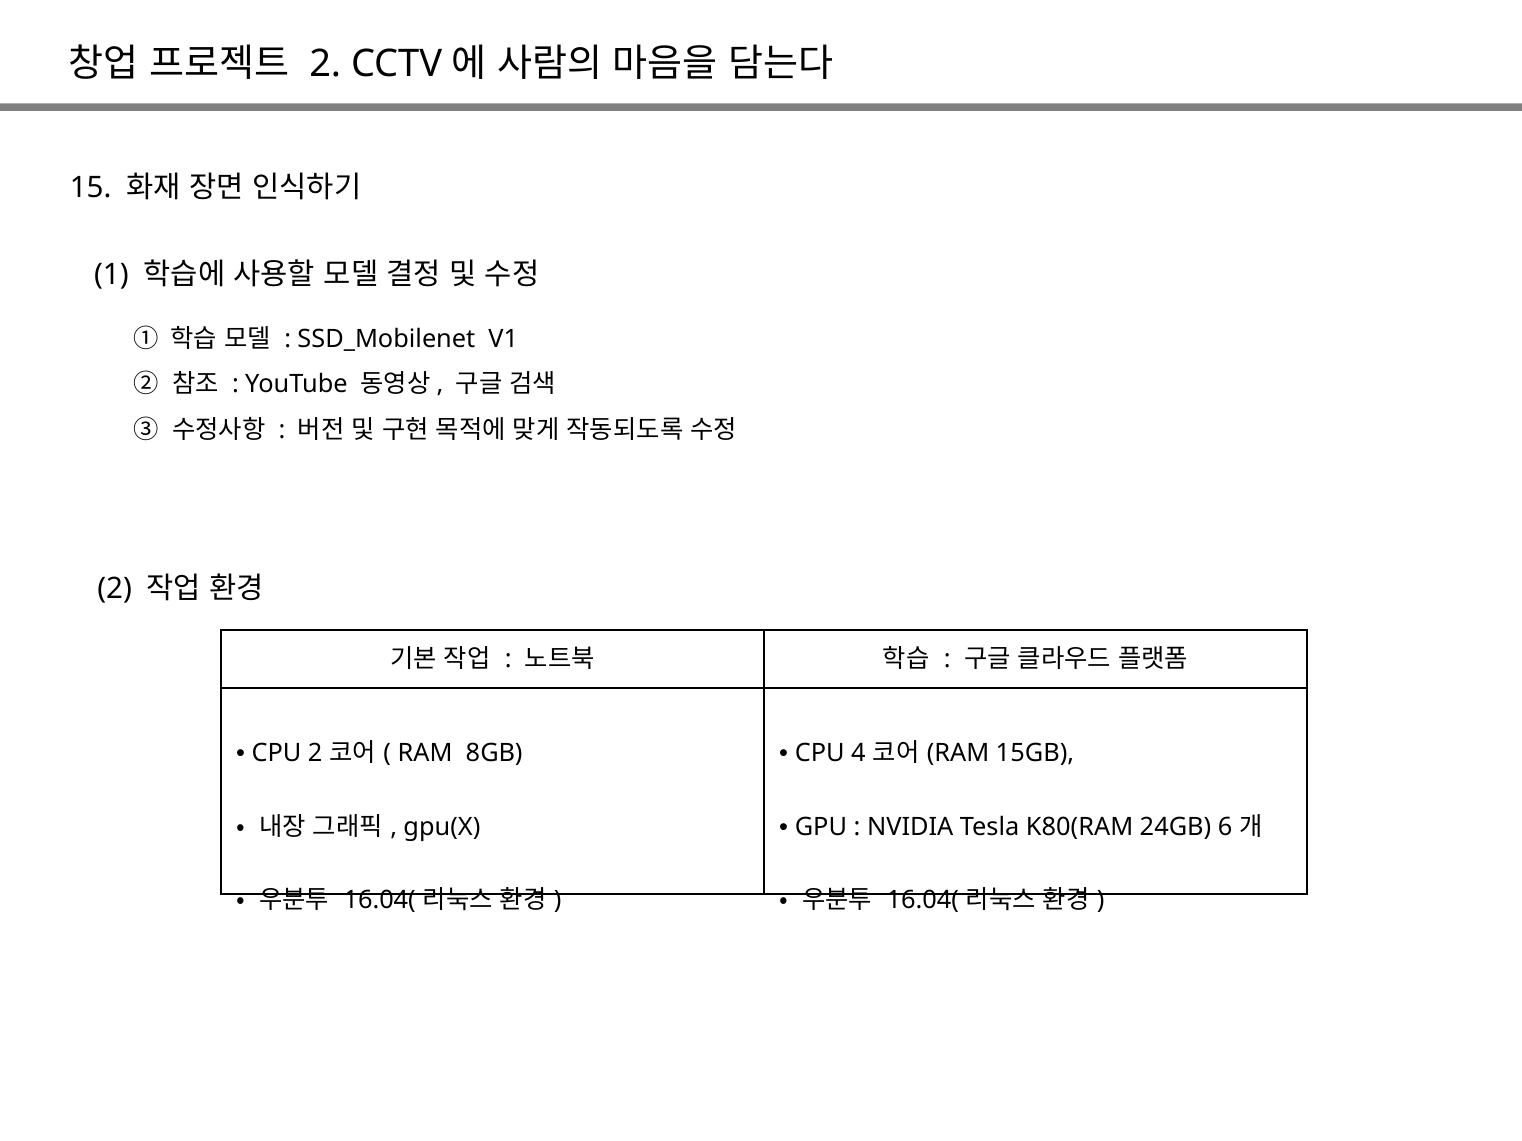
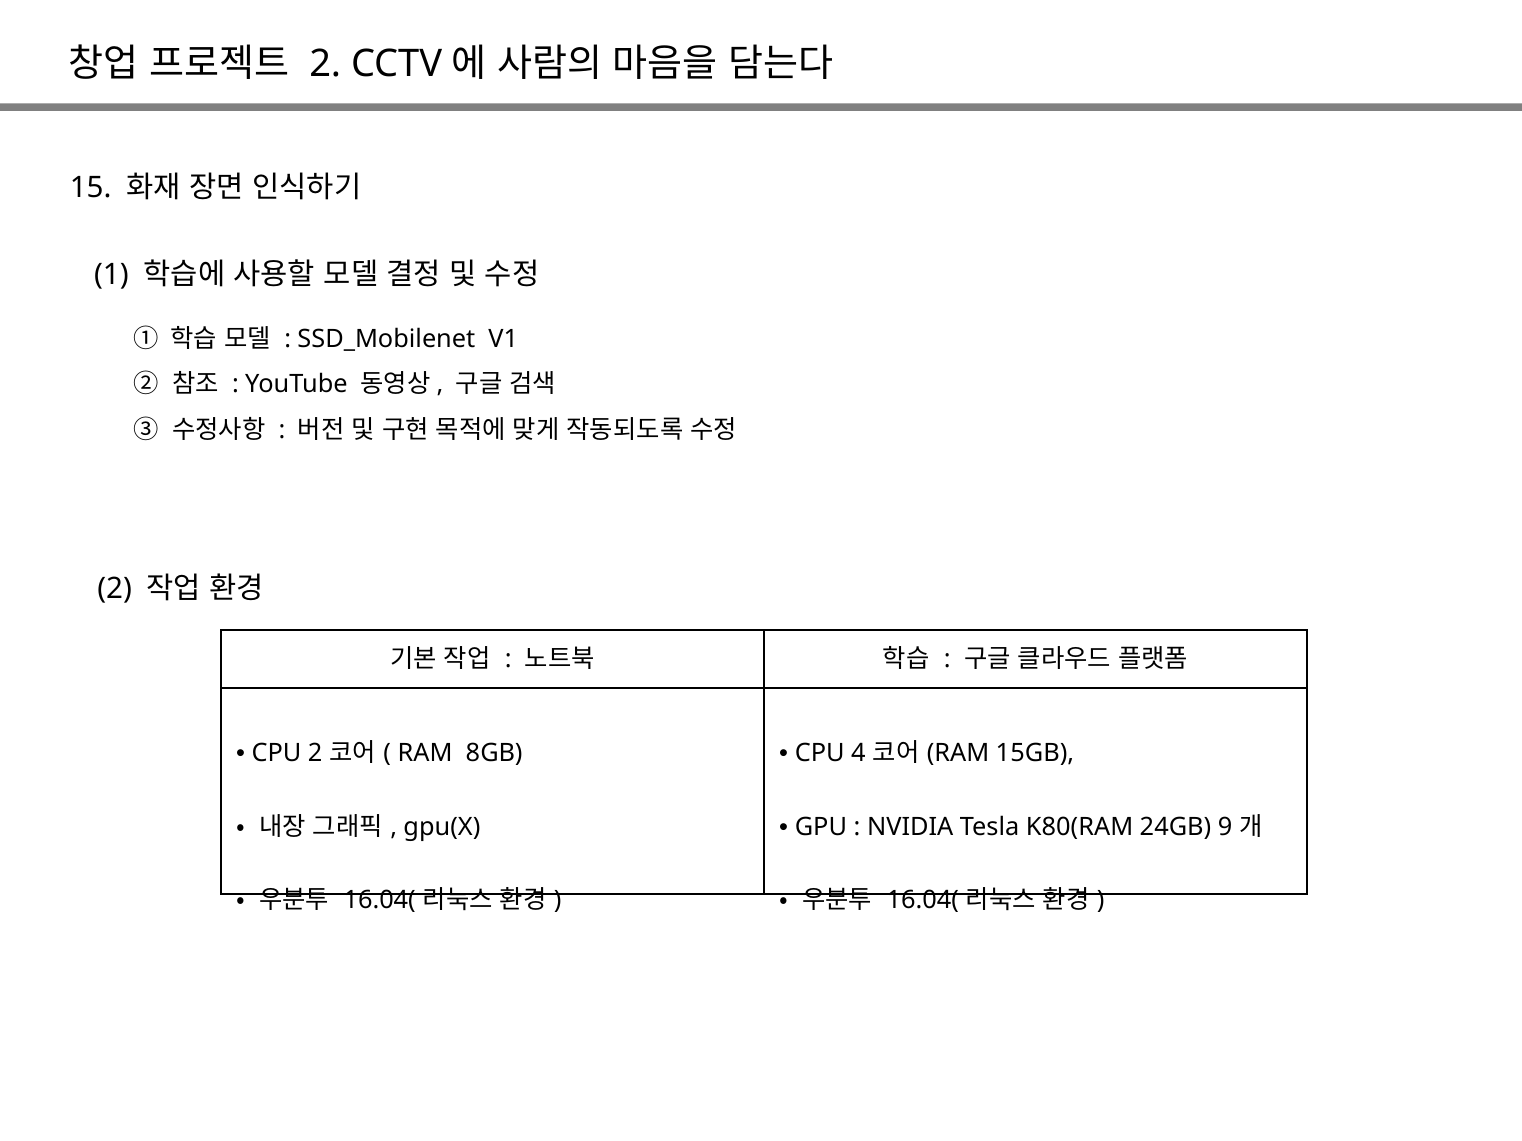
6: 6 -> 9
